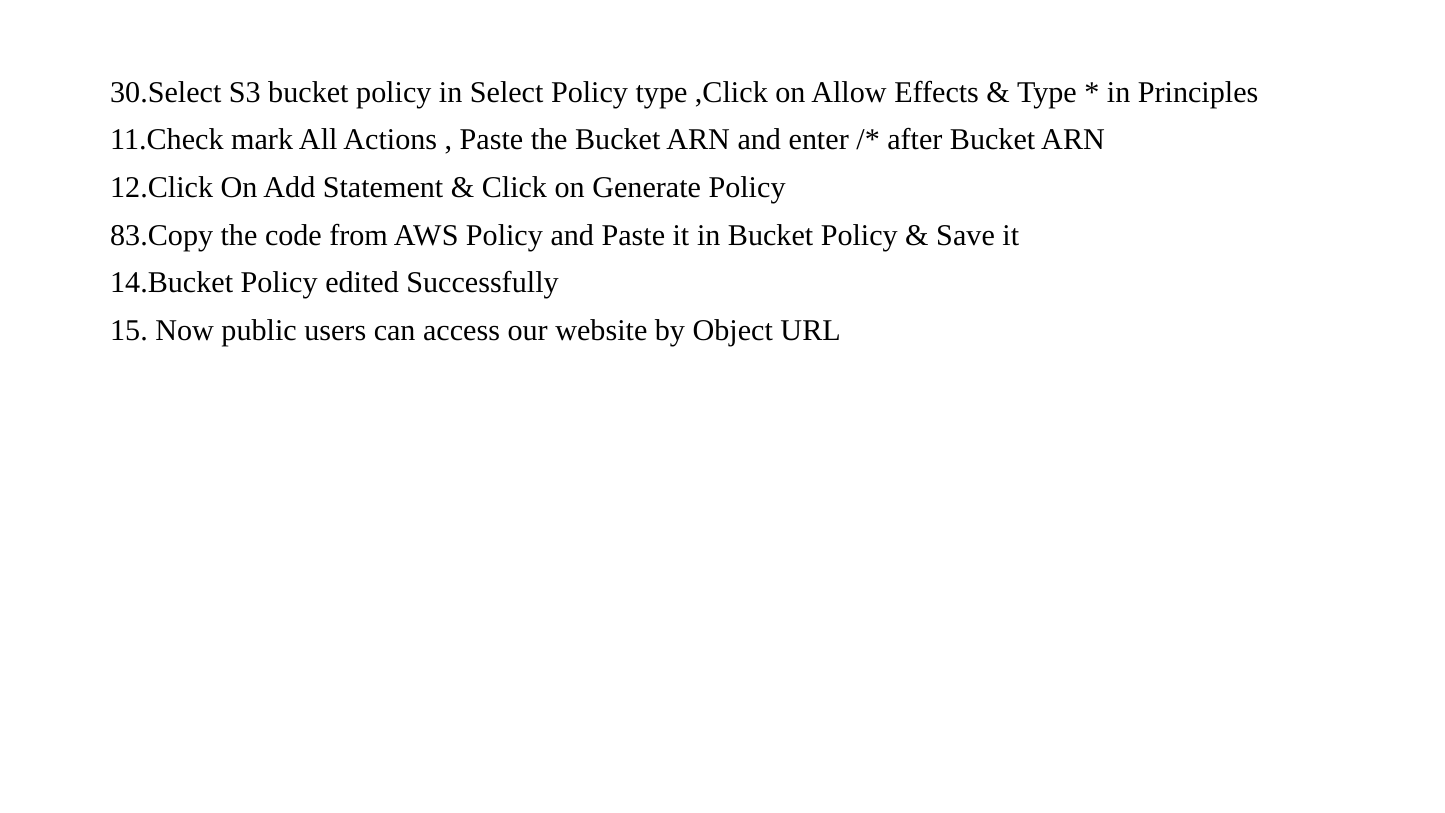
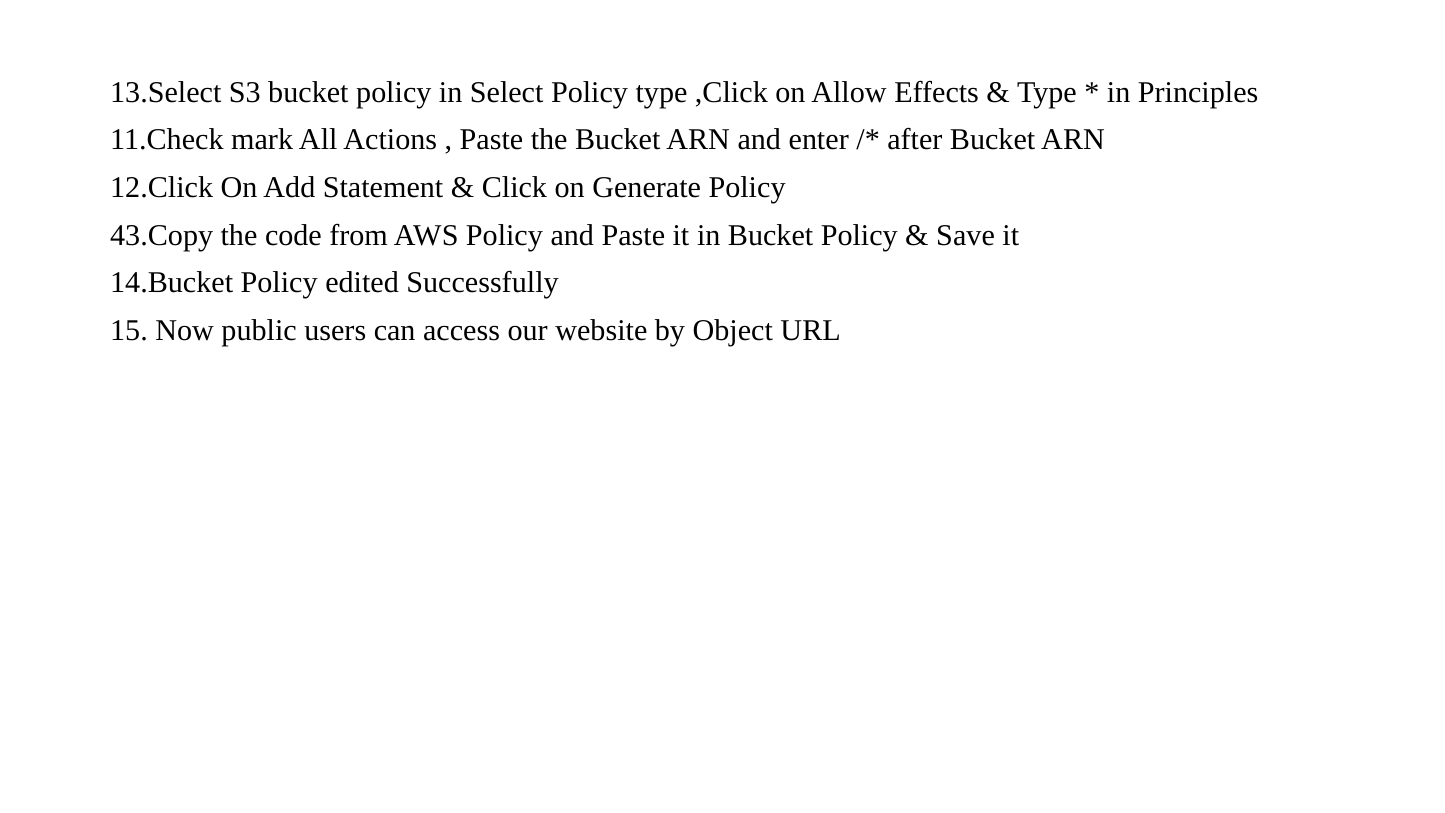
30.Select: 30.Select -> 13.Select
83.Copy: 83.Copy -> 43.Copy
